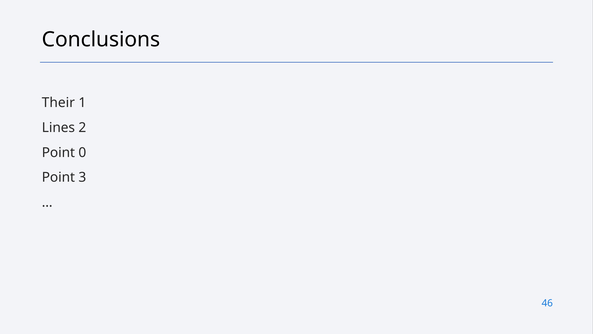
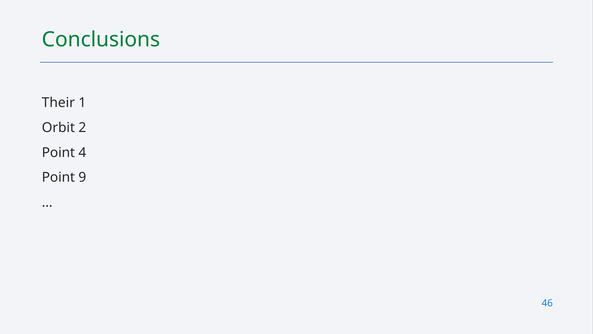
Conclusions colour: black -> green
Lines: Lines -> Orbit
0: 0 -> 4
3: 3 -> 9
